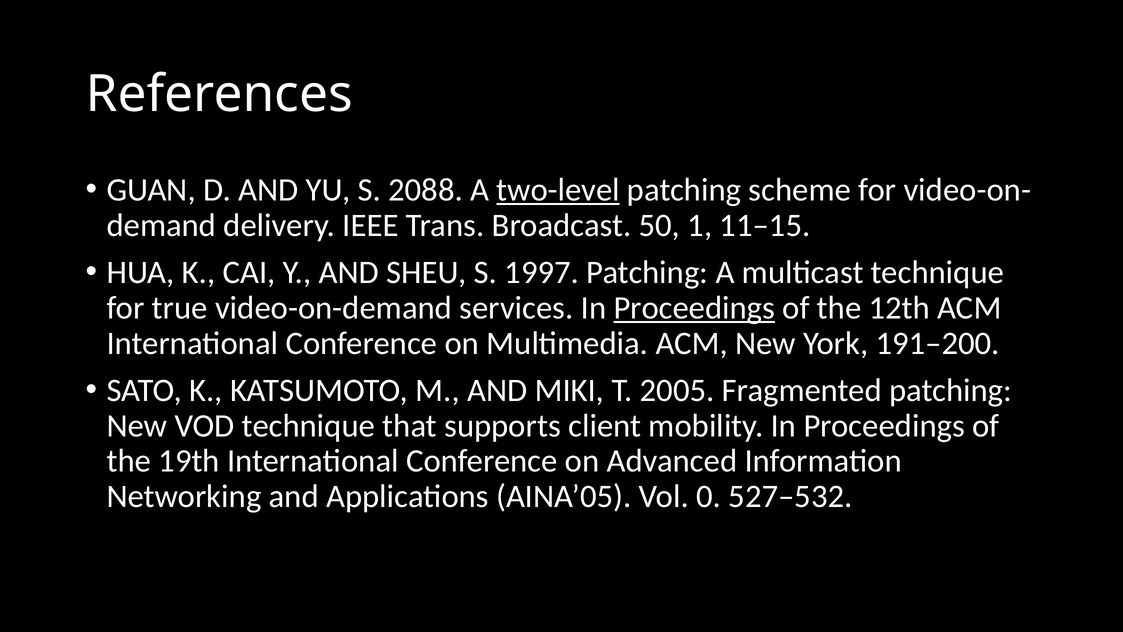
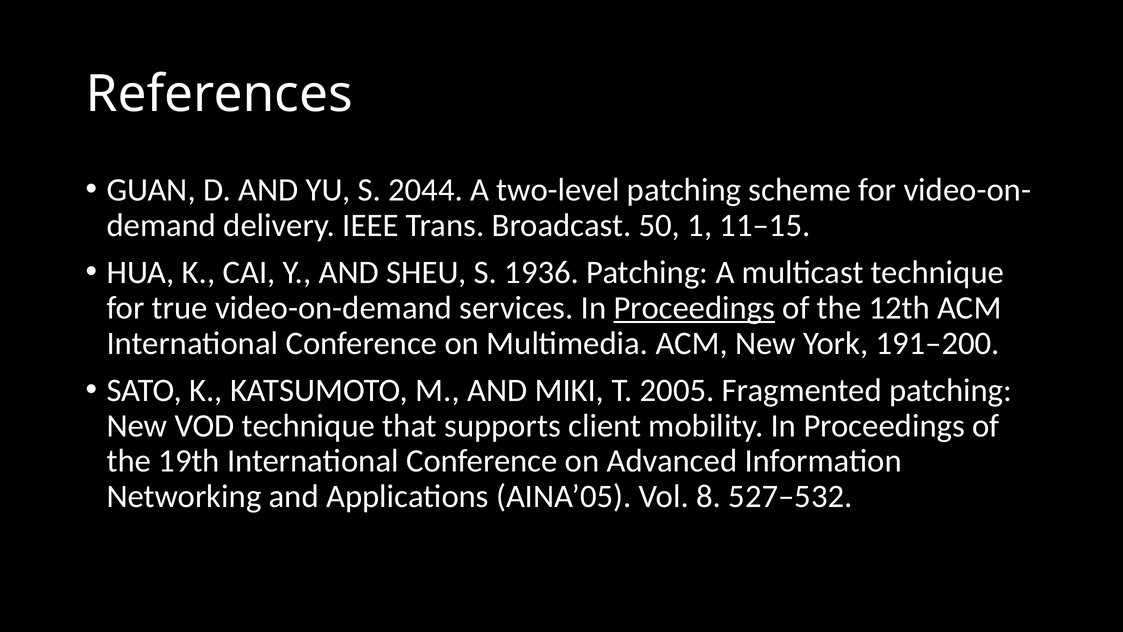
2088: 2088 -> 2044
two-level underline: present -> none
1997: 1997 -> 1936
0: 0 -> 8
